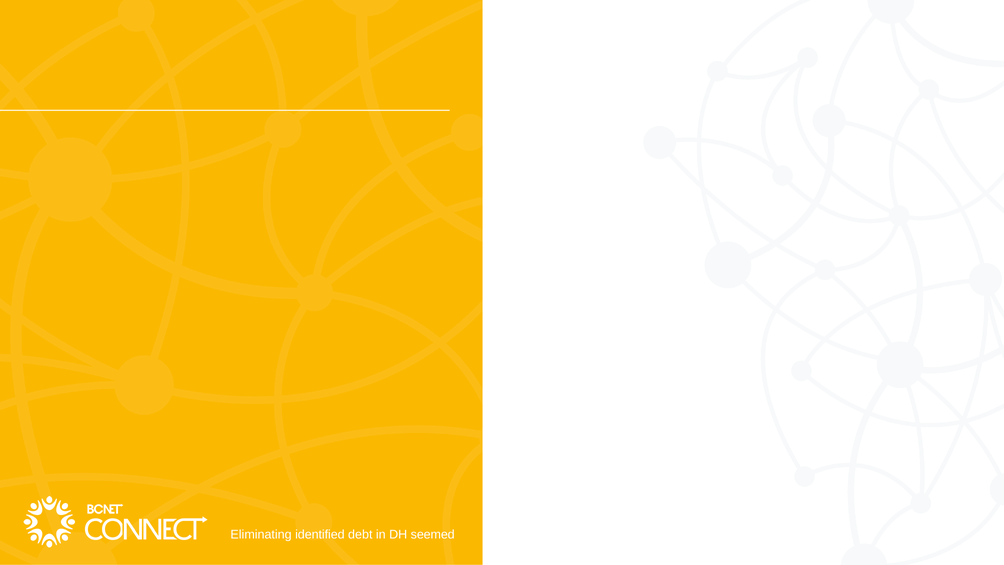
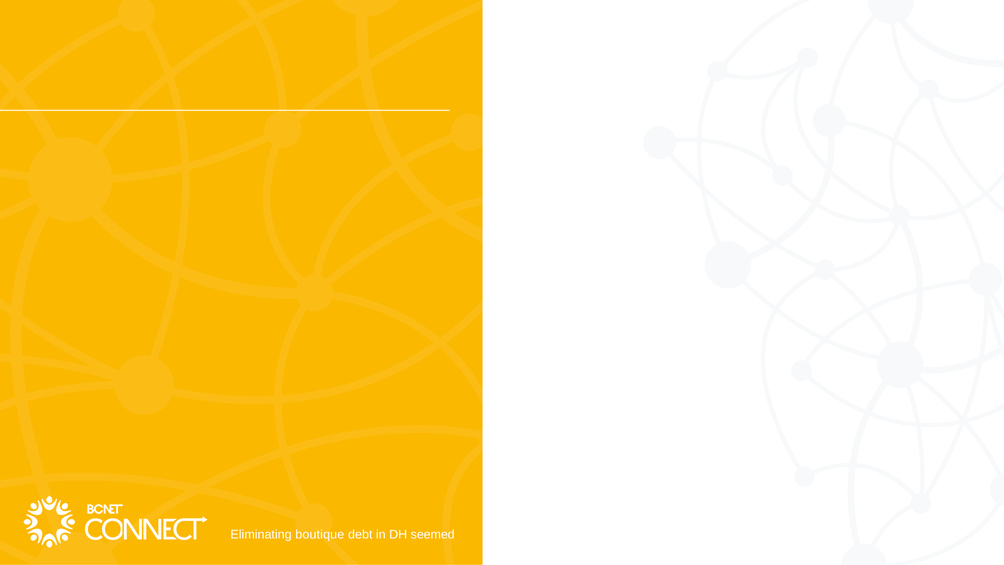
identified: identified -> boutique
